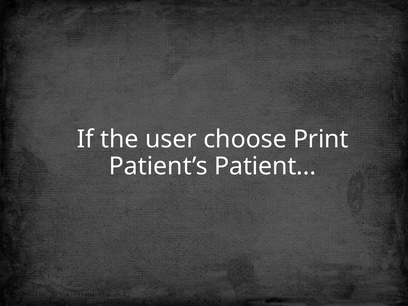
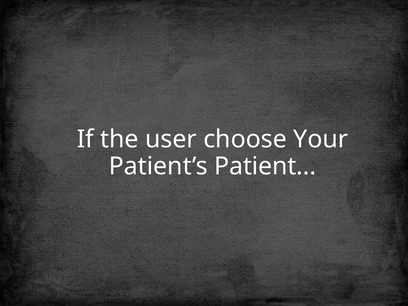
Print: Print -> Your
